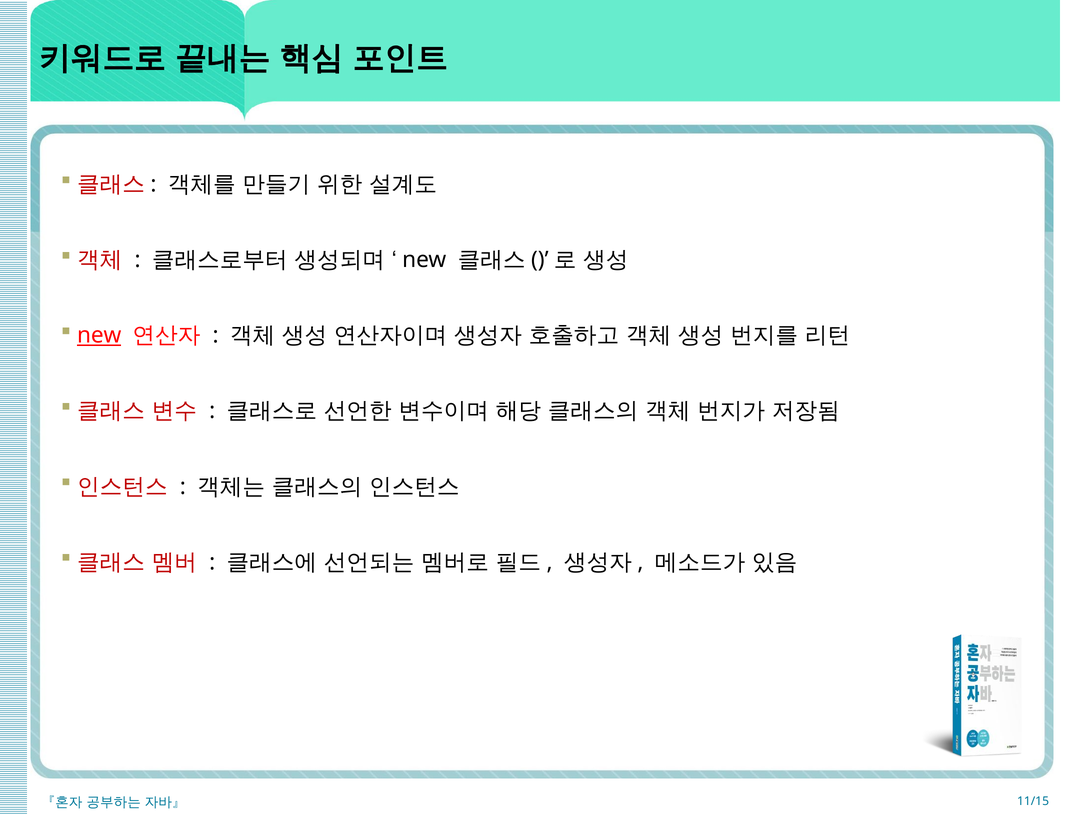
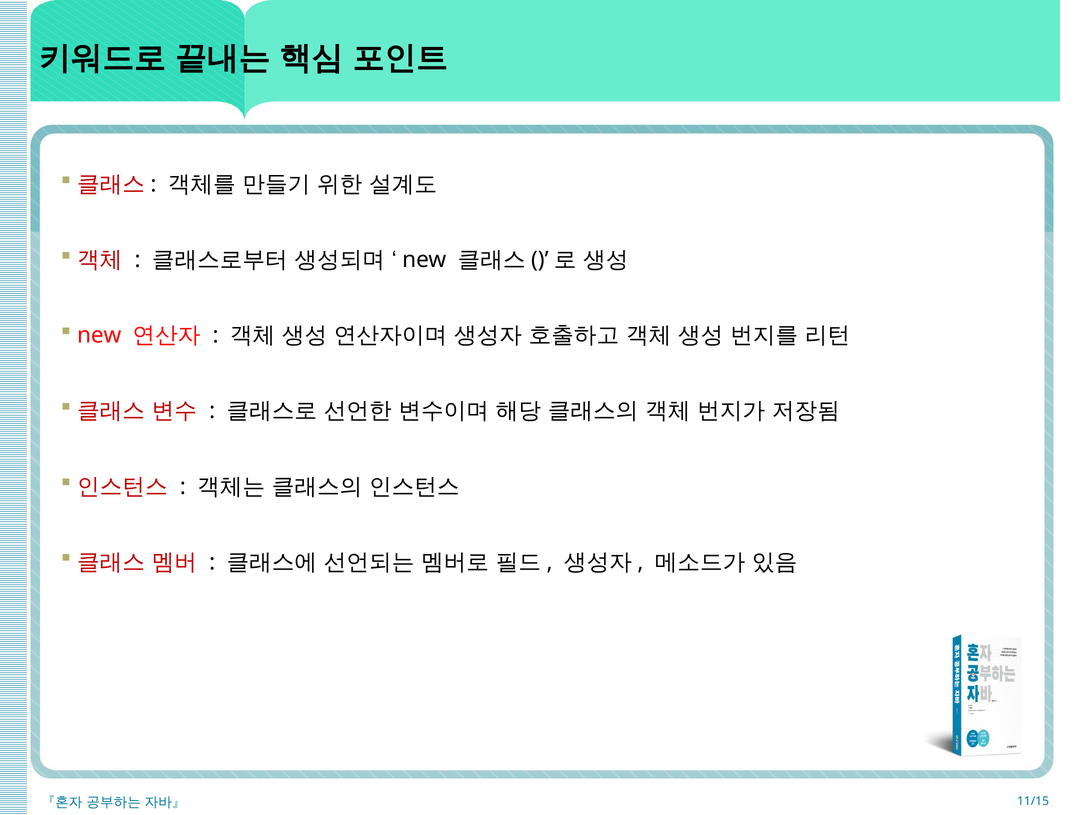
new at (99, 336) underline: present -> none
